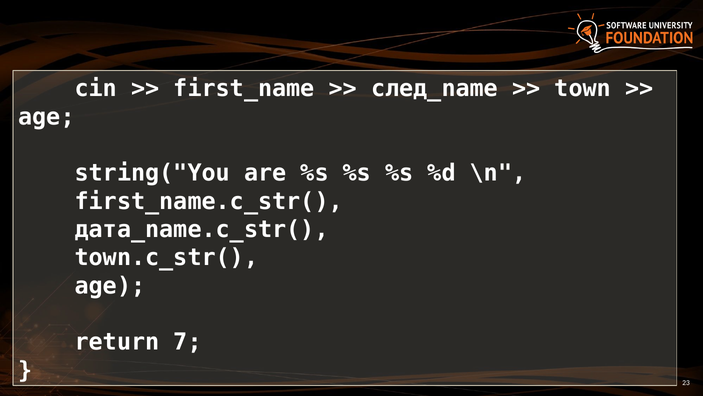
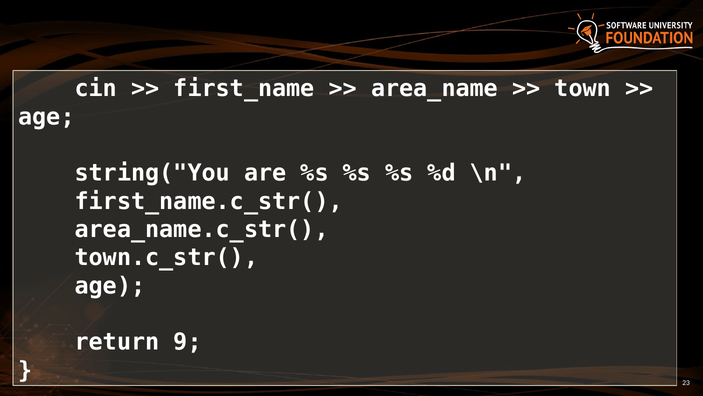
след_name: след_name -> area_name
дата_name.c_str(: дата_name.c_str( -> area_name.c_str(
7: 7 -> 9
